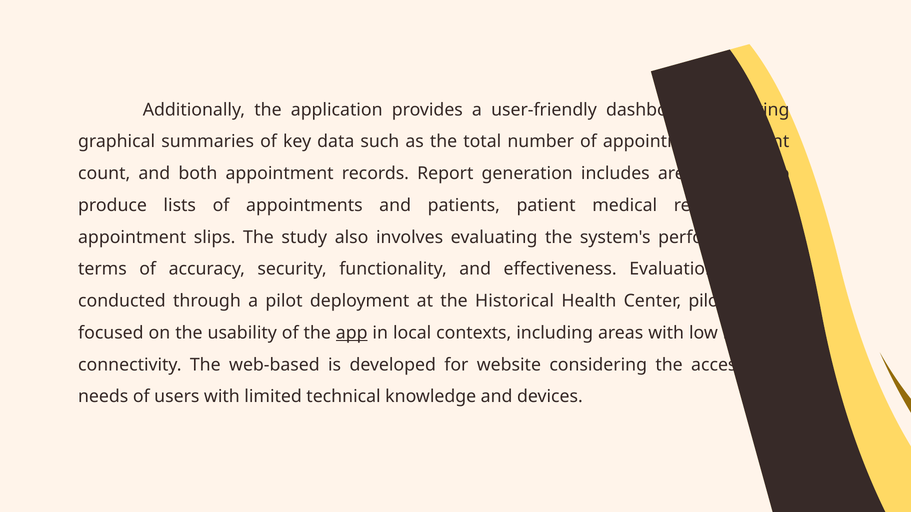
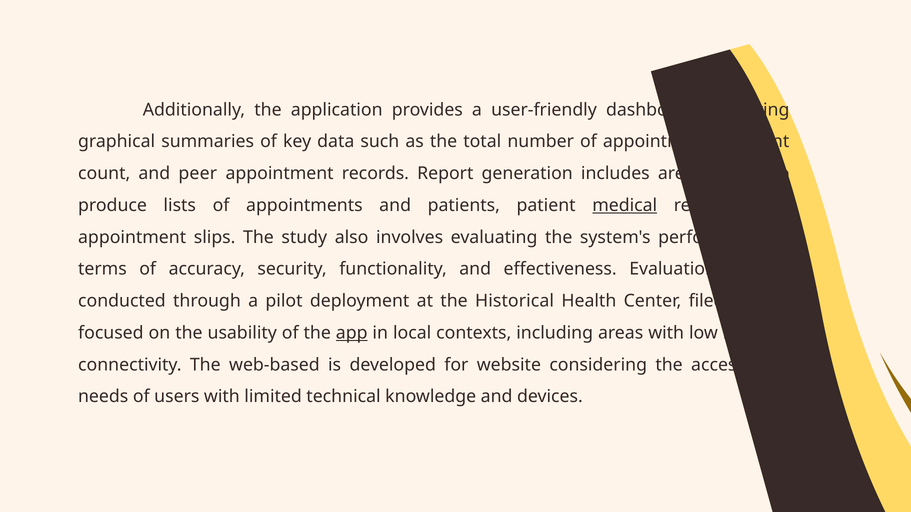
both: both -> peer
medical underline: none -> present
Center pilot: pilot -> filed
